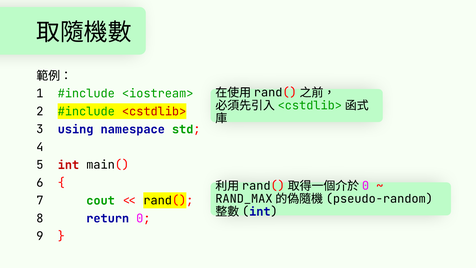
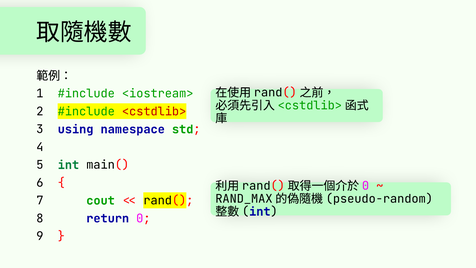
int at (68, 165) colour: red -> green
